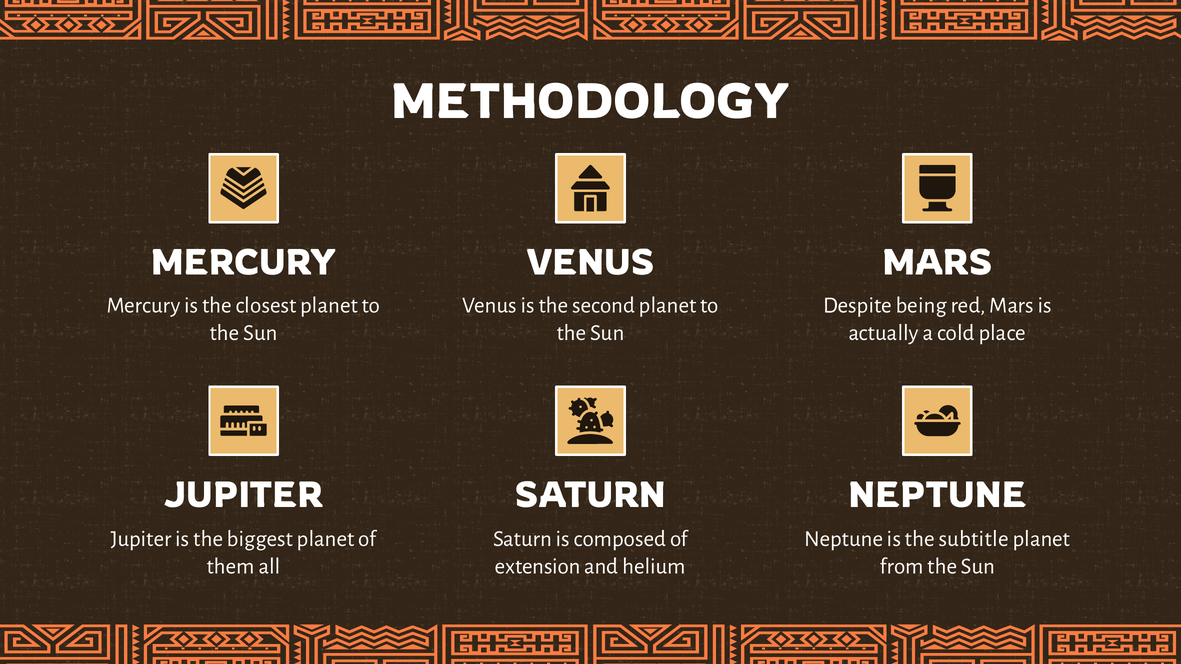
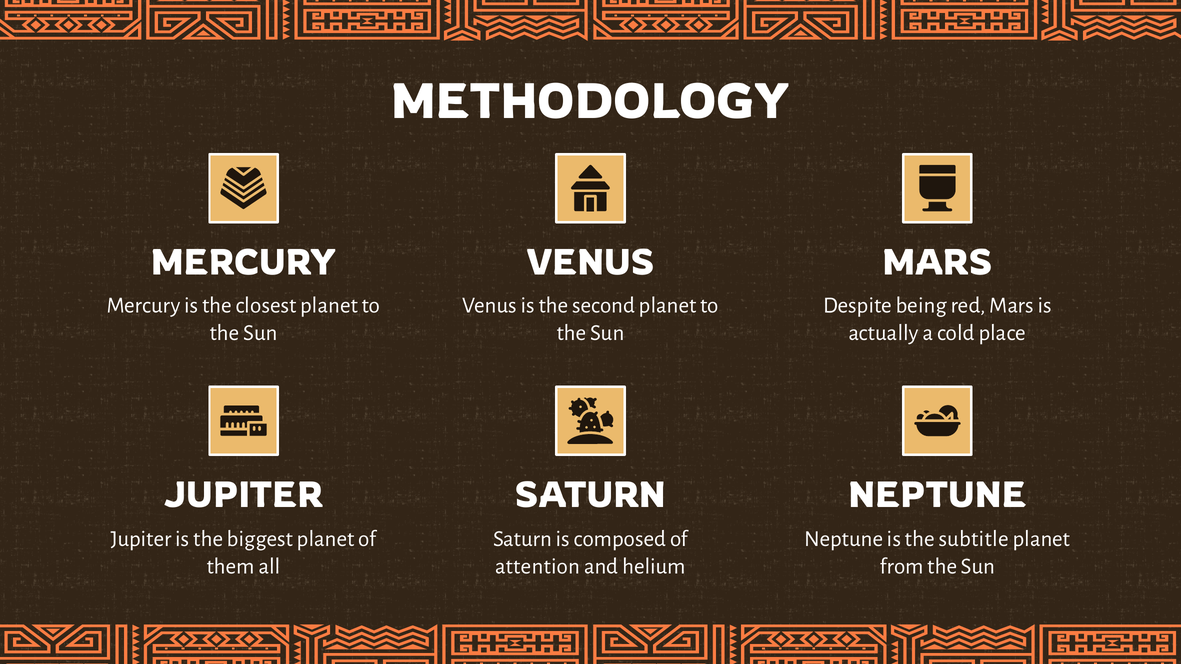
extension: extension -> attention
